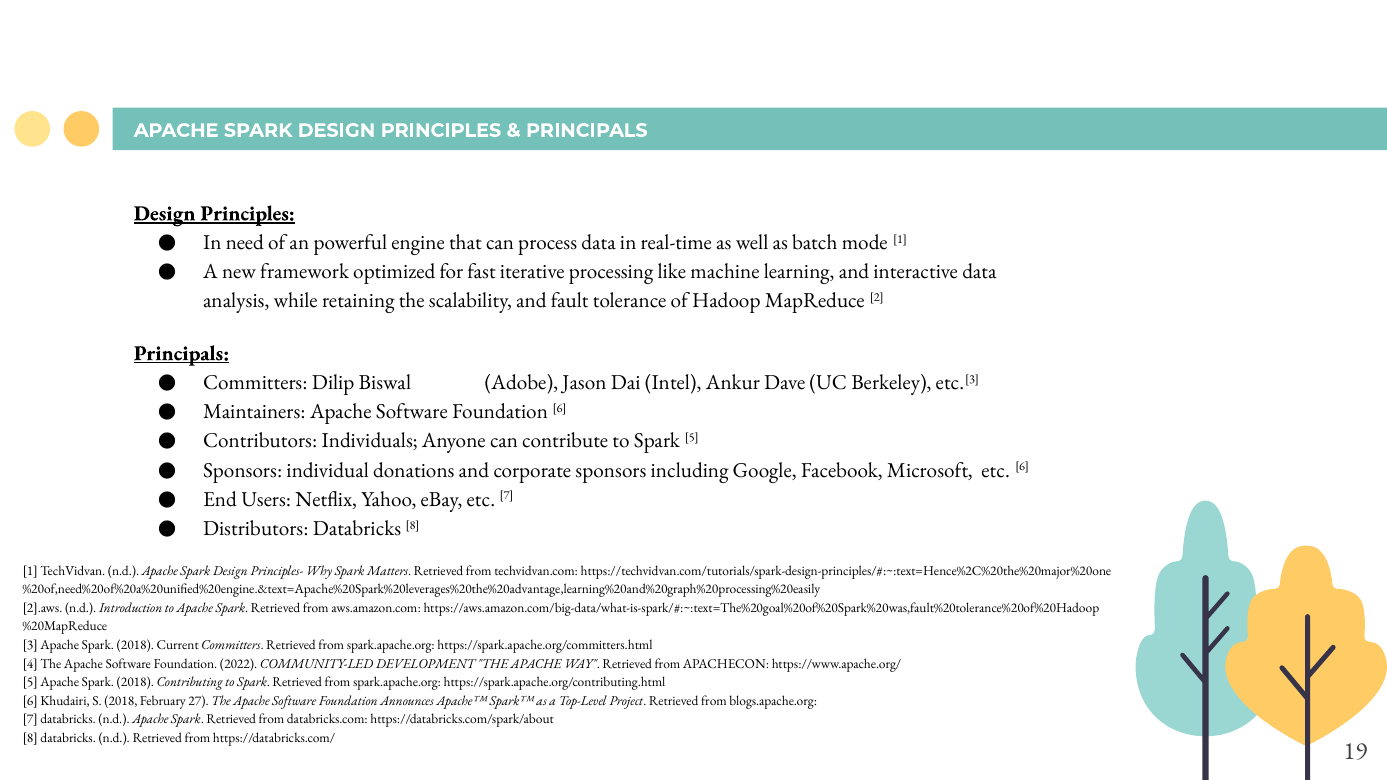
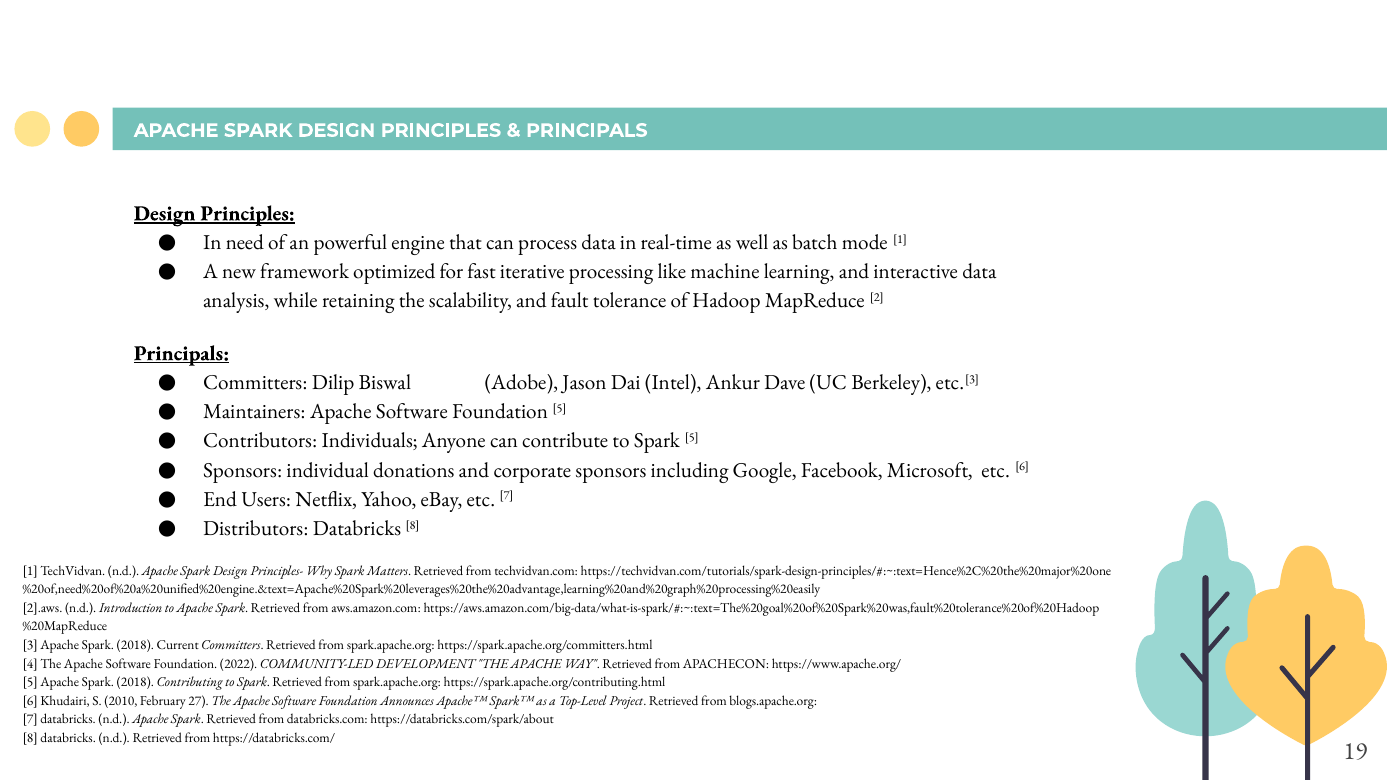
Foundation 6: 6 -> 5
S 2018: 2018 -> 2010
